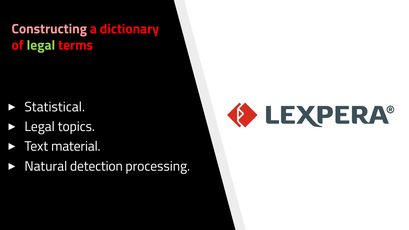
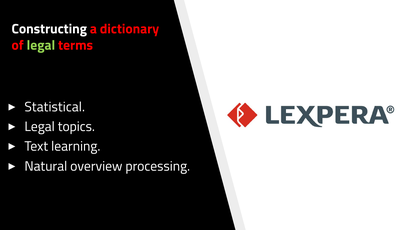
Constructing colour: pink -> white
material: material -> learning
detection: detection -> overview
